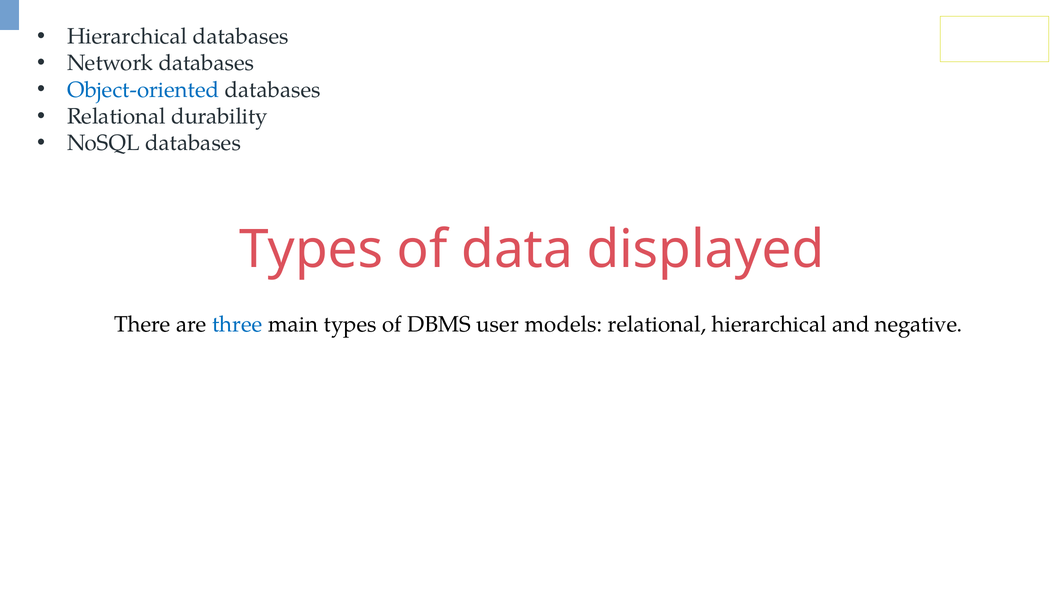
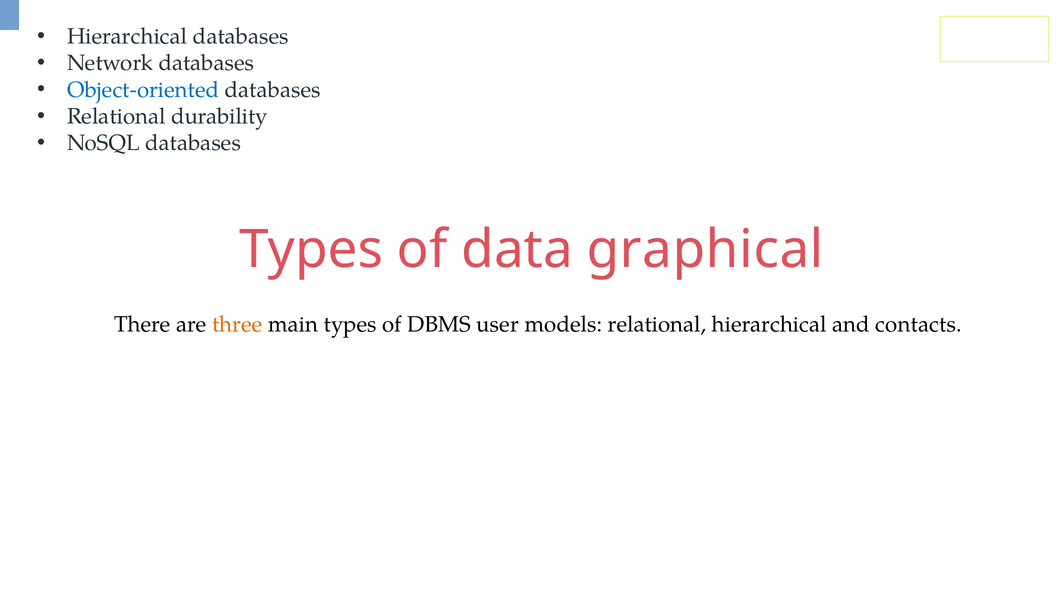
displayed: displayed -> graphical
three colour: blue -> orange
negative: negative -> contacts
